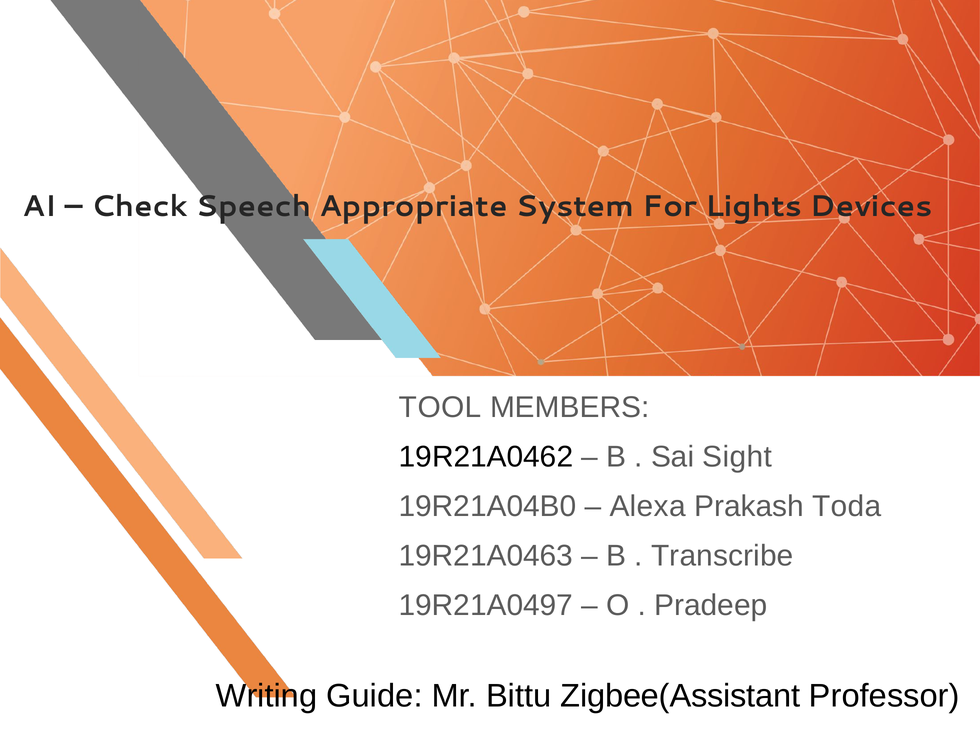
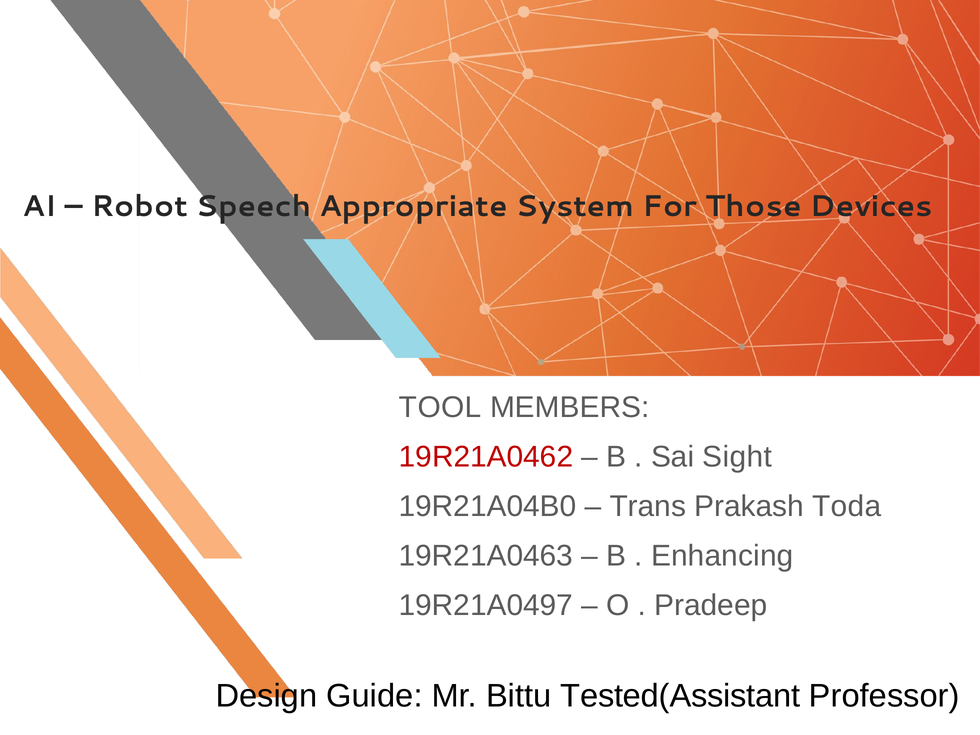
Check: Check -> Robot
Lights: Lights -> Those
19R21A0462 colour: black -> red
Alexa: Alexa -> Trans
Transcribe: Transcribe -> Enhancing
Writing: Writing -> Design
Zigbee(Assistant: Zigbee(Assistant -> Tested(Assistant
